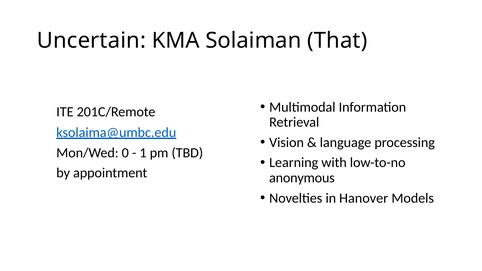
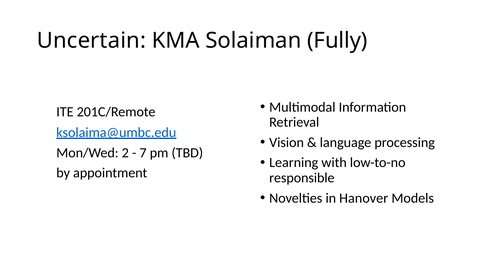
That: That -> Fully
0: 0 -> 2
1: 1 -> 7
anonymous: anonymous -> responsible
